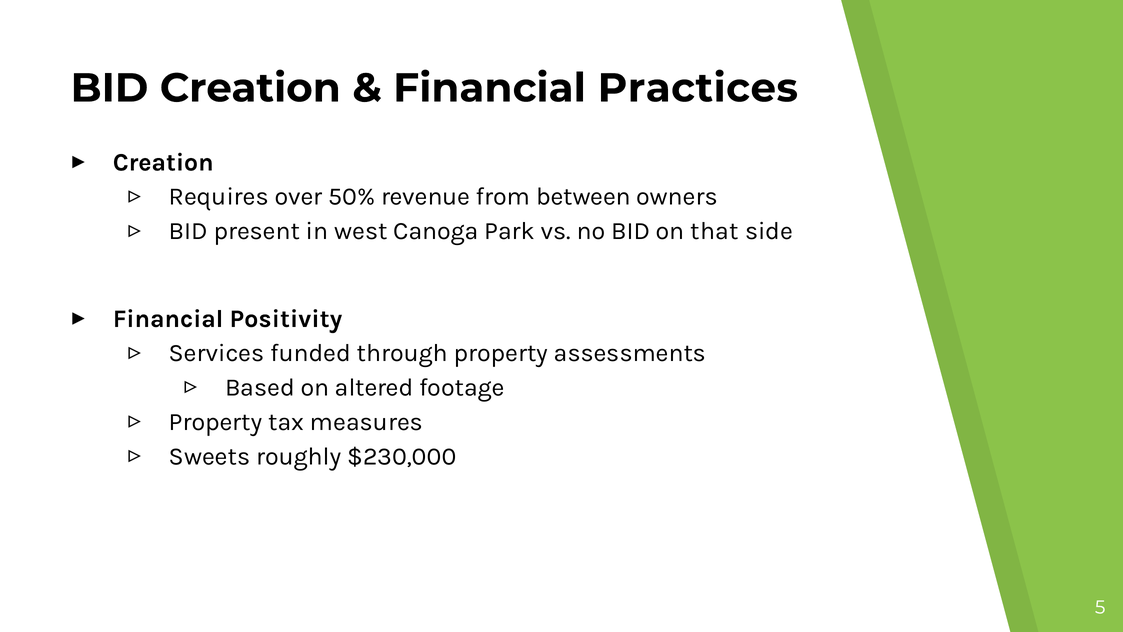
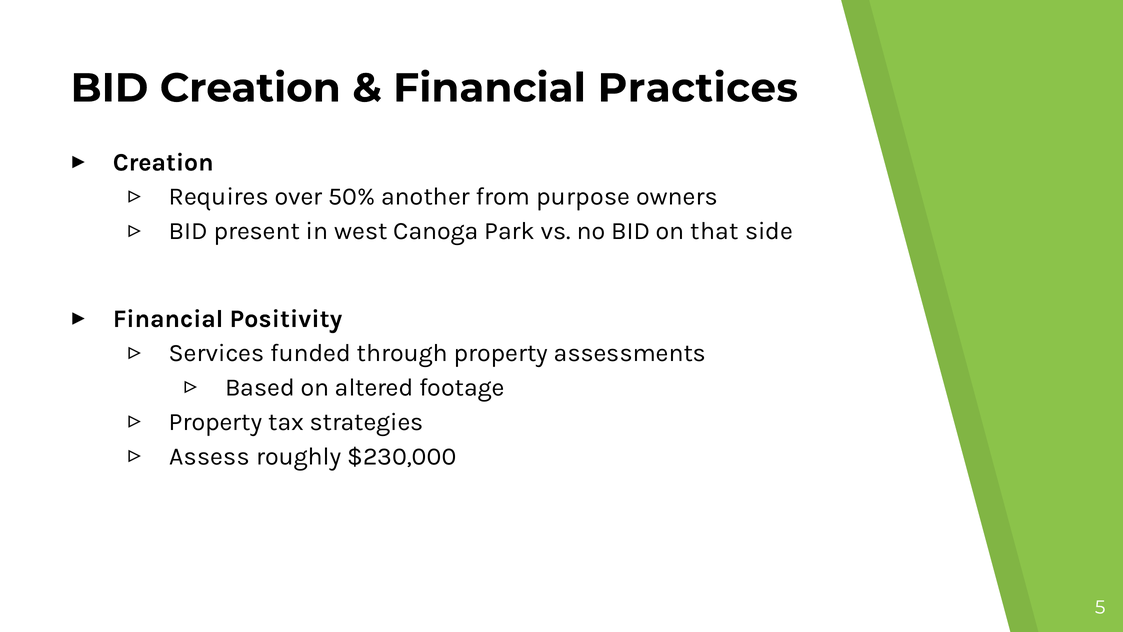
revenue: revenue -> another
between: between -> purpose
measures: measures -> strategies
Sweets: Sweets -> Assess
